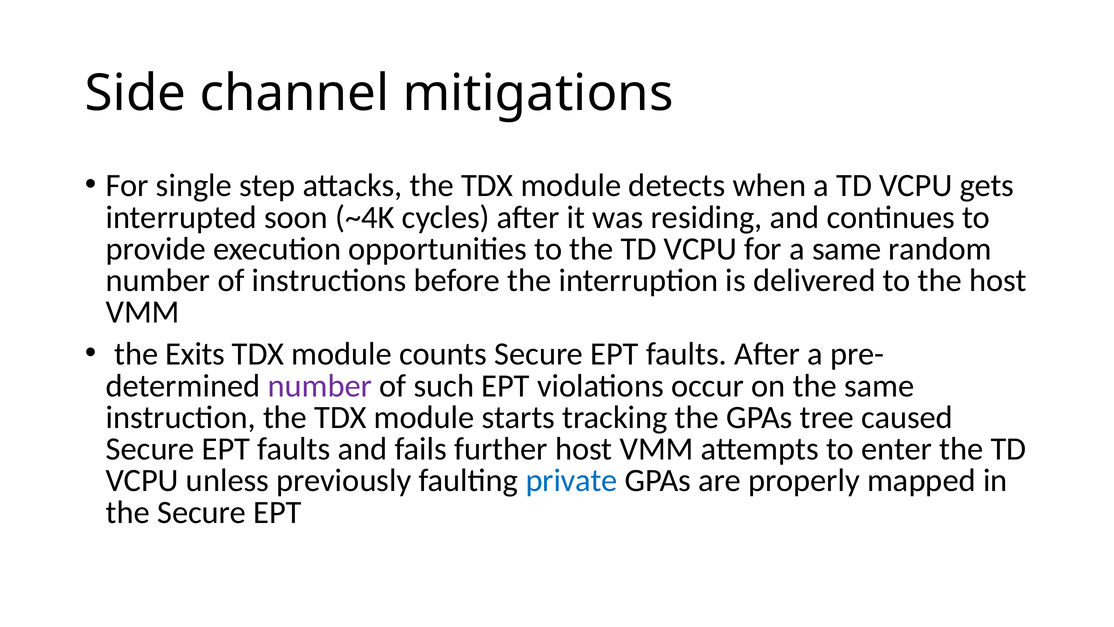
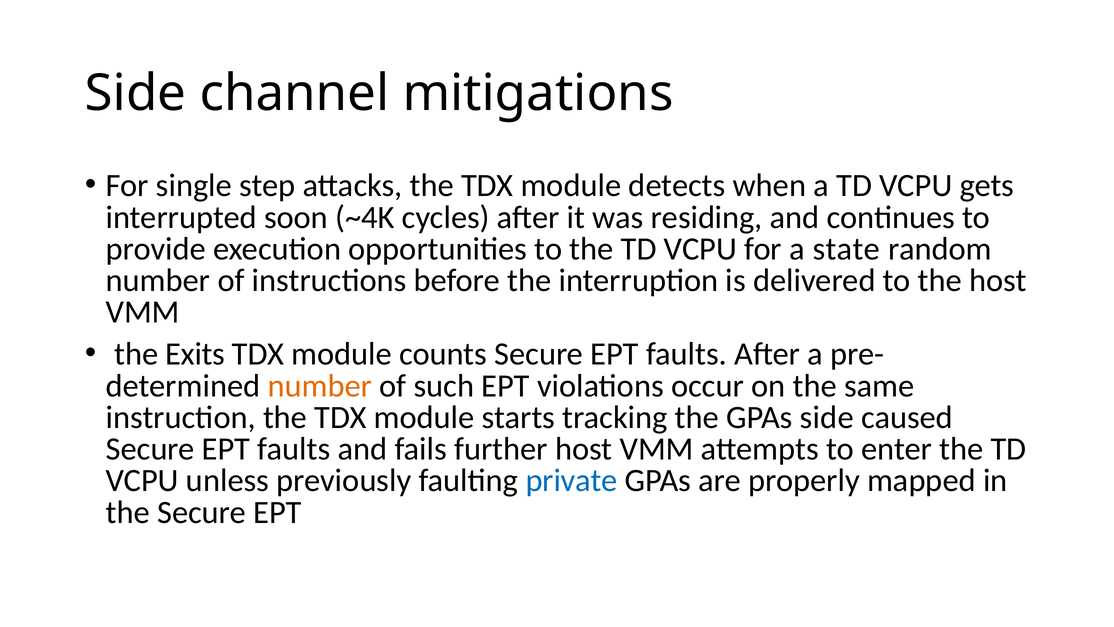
a same: same -> state
number at (320, 386) colour: purple -> orange
GPAs tree: tree -> side
